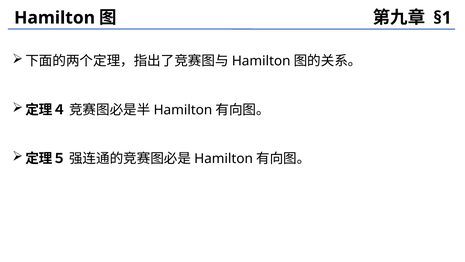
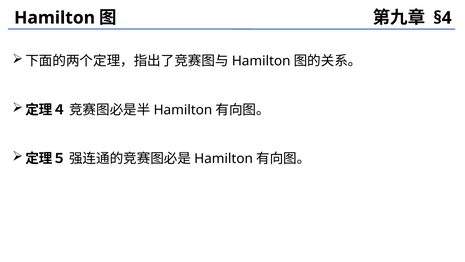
§1: §1 -> §4
